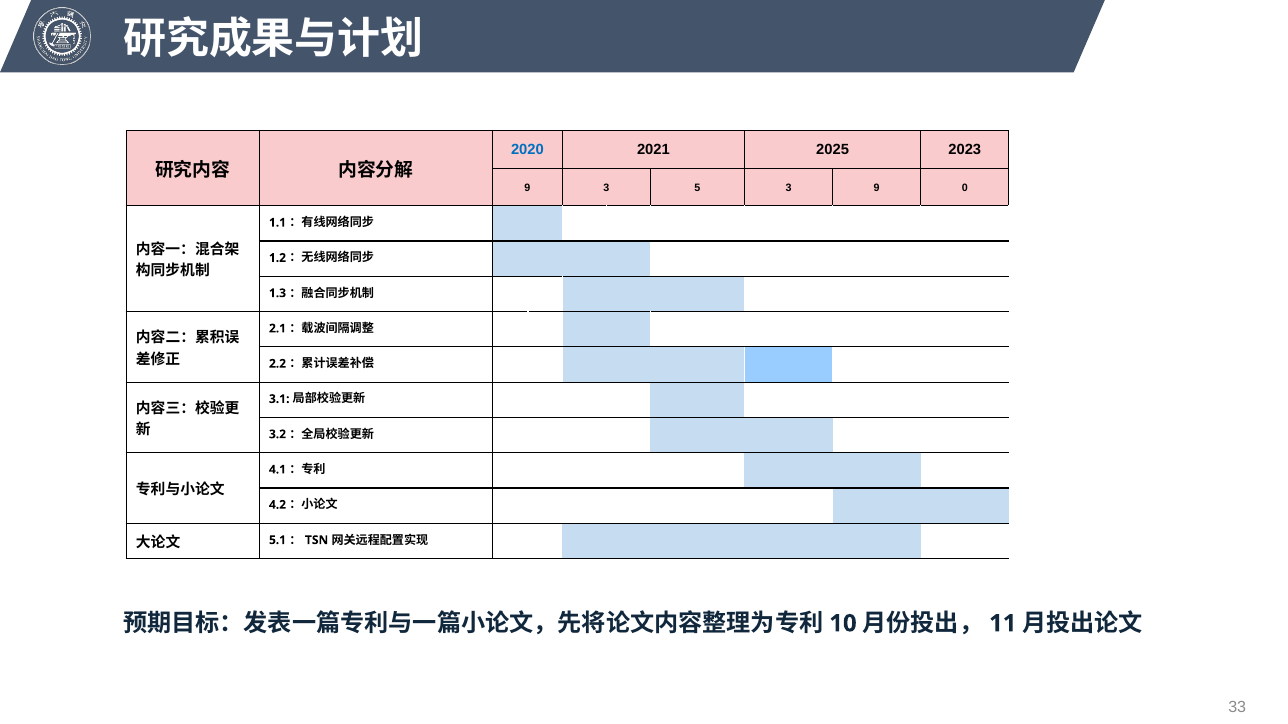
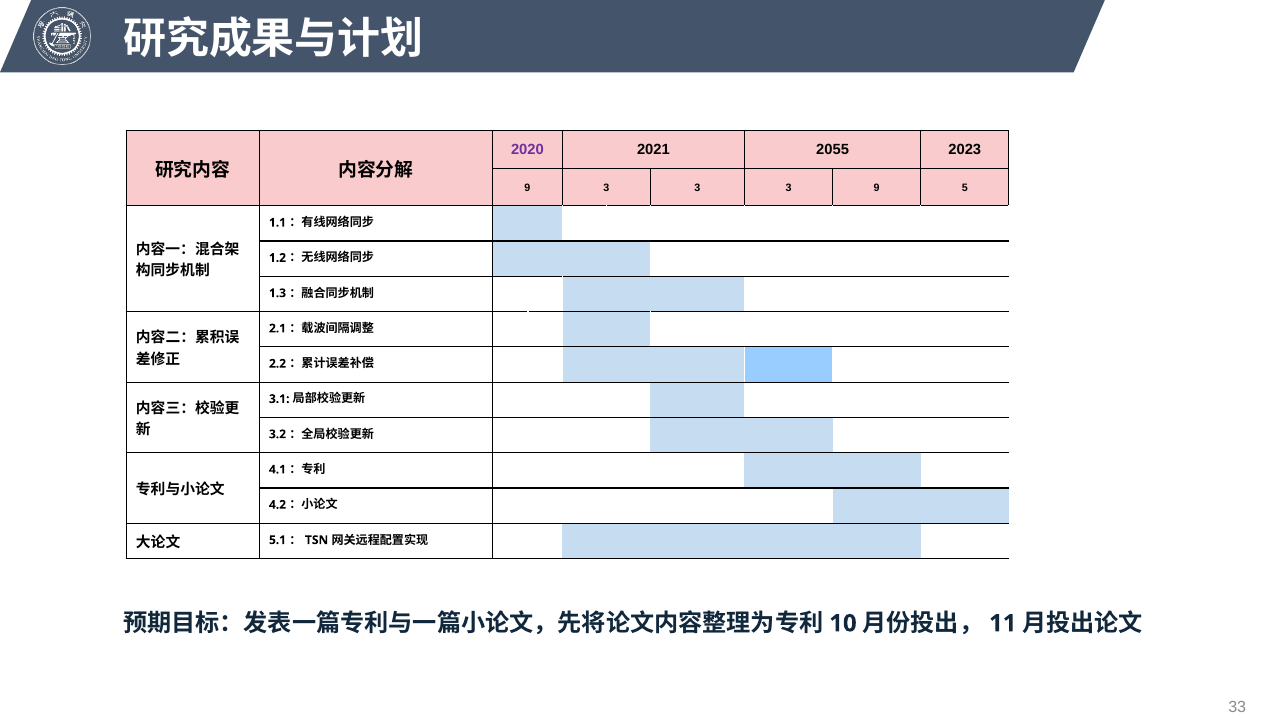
2020 colour: blue -> purple
2025: 2025 -> 2055
9 3 5: 5 -> 3
0: 0 -> 5
